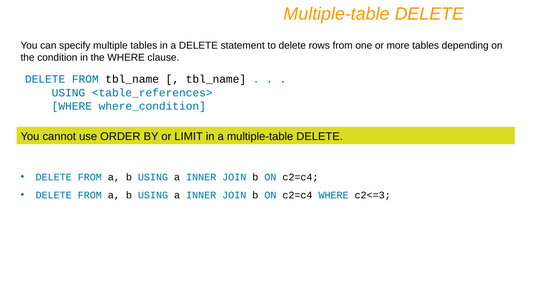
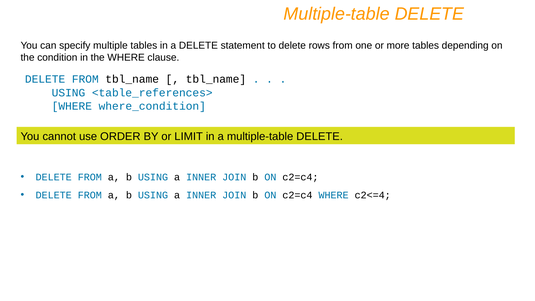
c2<=3: c2<=3 -> c2<=4
